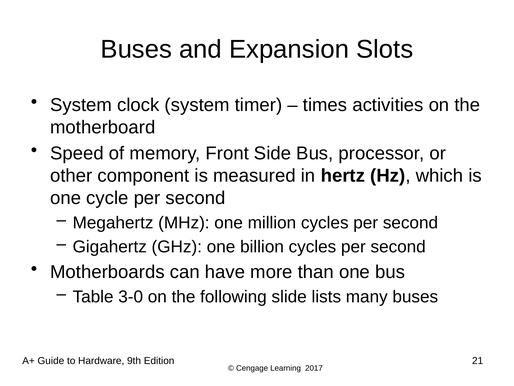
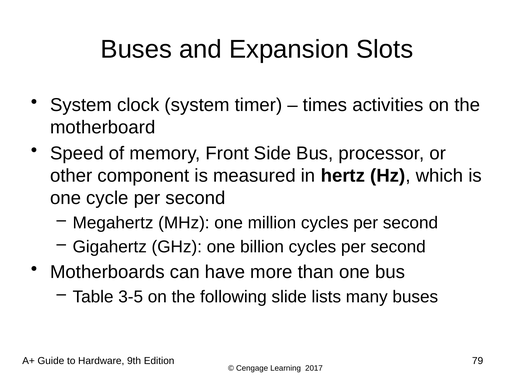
3-0: 3-0 -> 3-5
21: 21 -> 79
